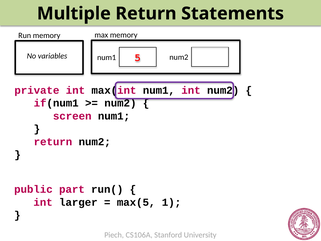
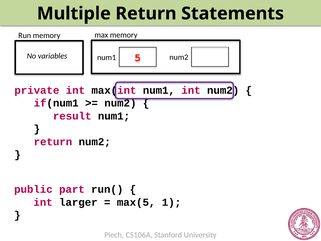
screen: screen -> result
